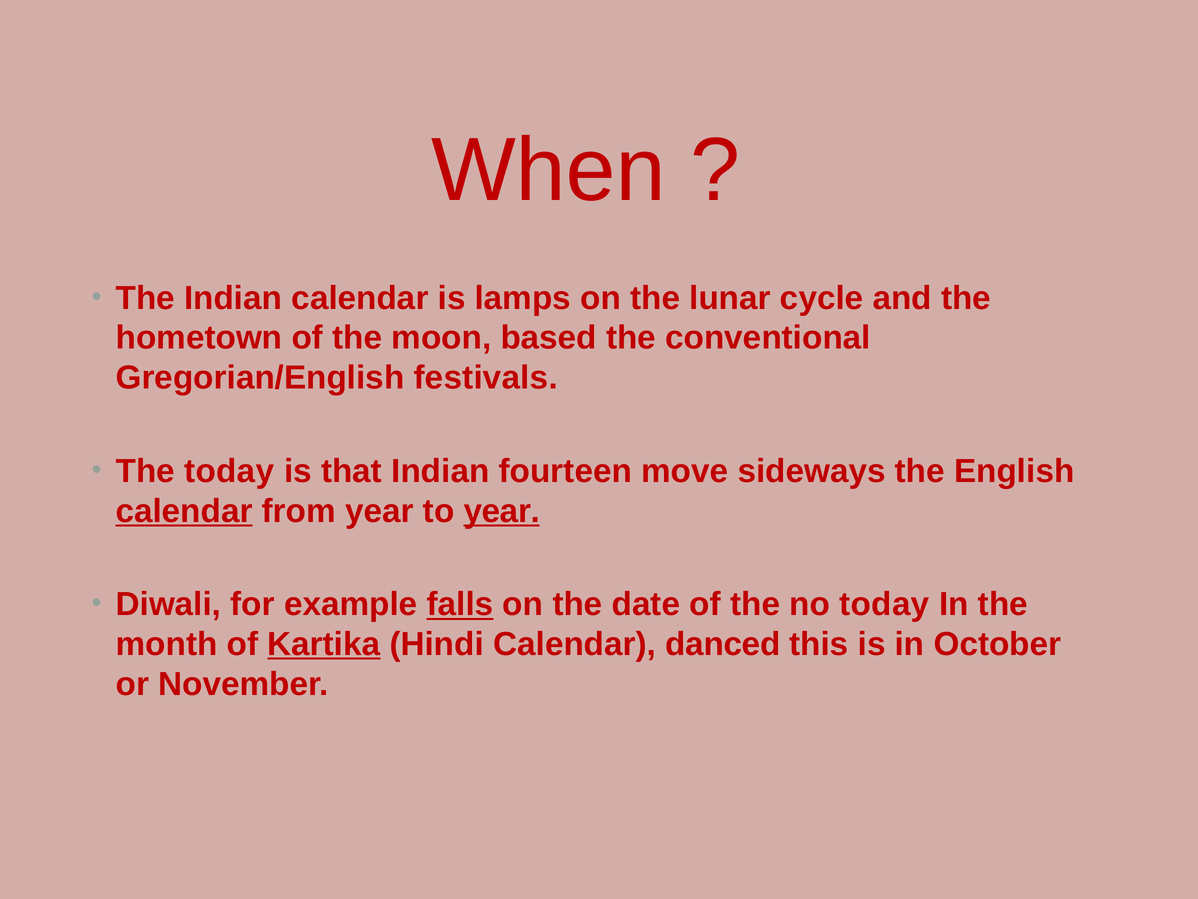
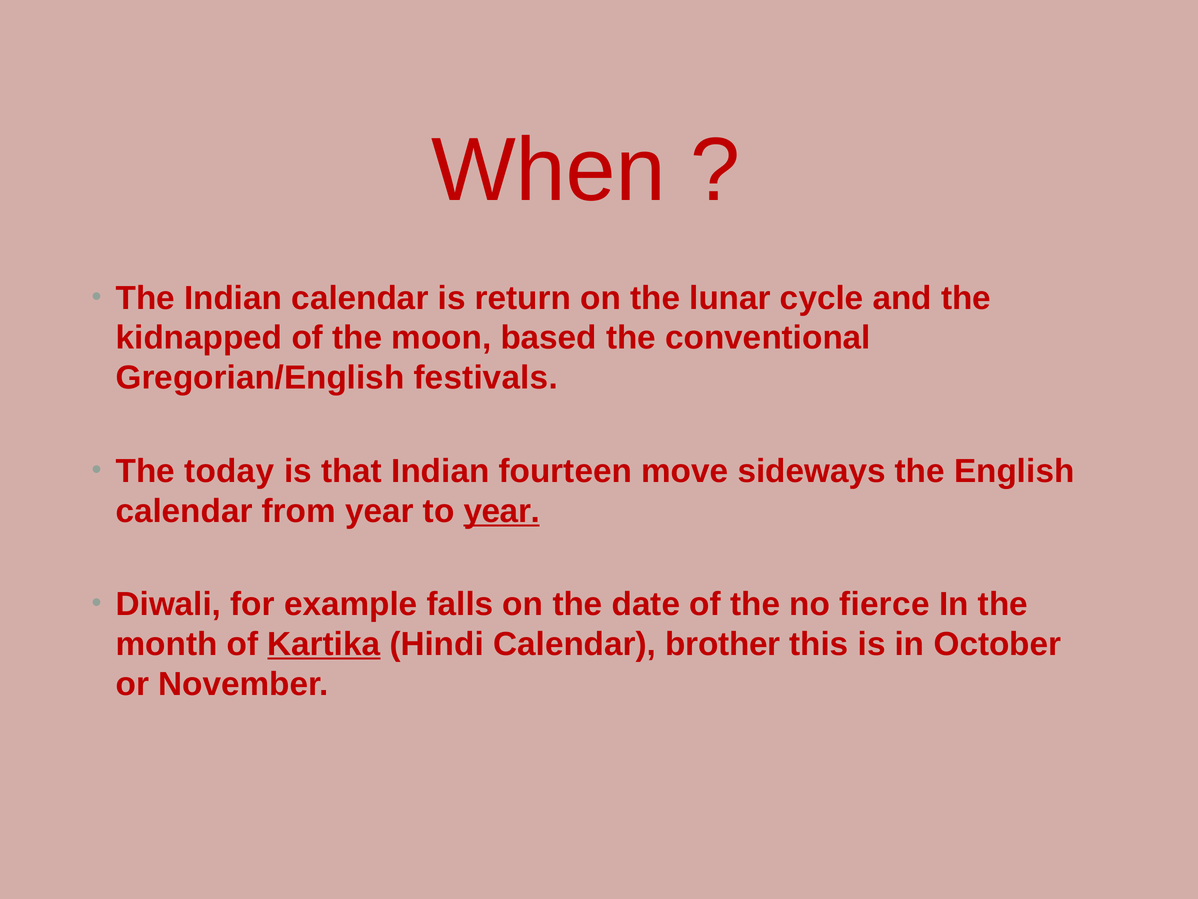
lamps: lamps -> return
hometown: hometown -> kidnapped
calendar at (184, 511) underline: present -> none
falls underline: present -> none
no today: today -> fierce
danced: danced -> brother
